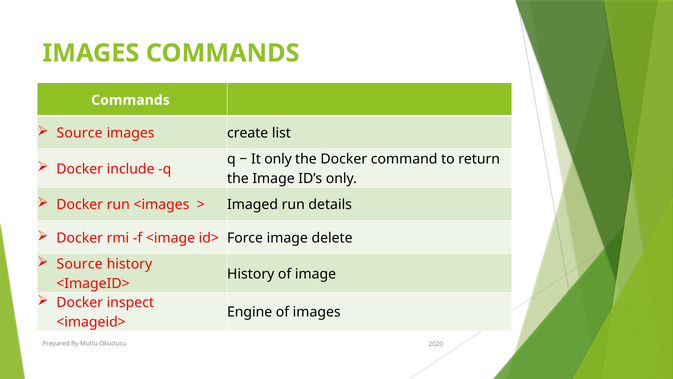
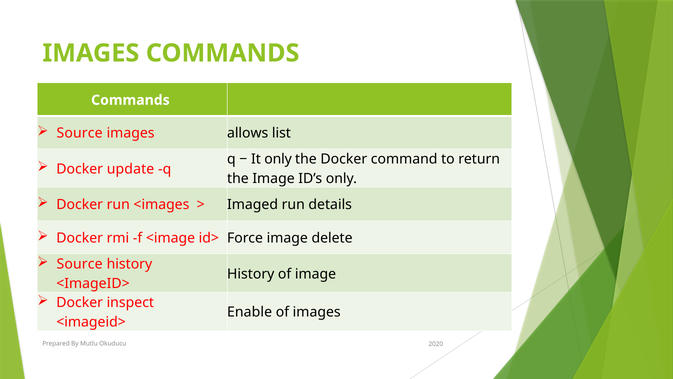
create: create -> allows
include: include -> update
Engine: Engine -> Enable
